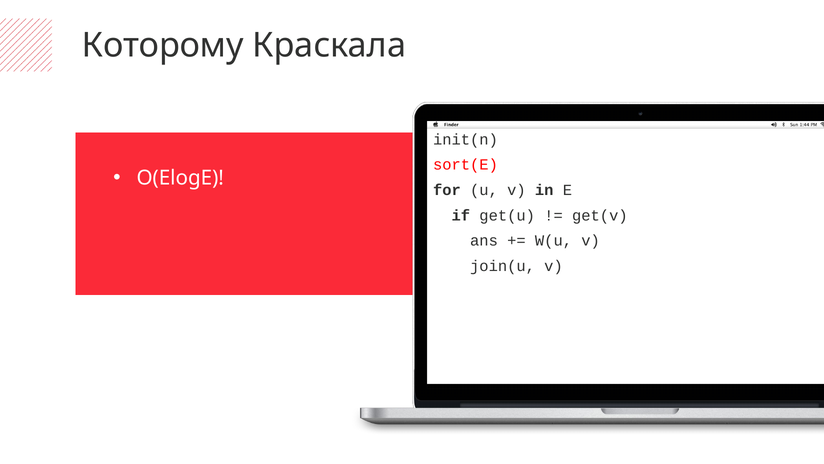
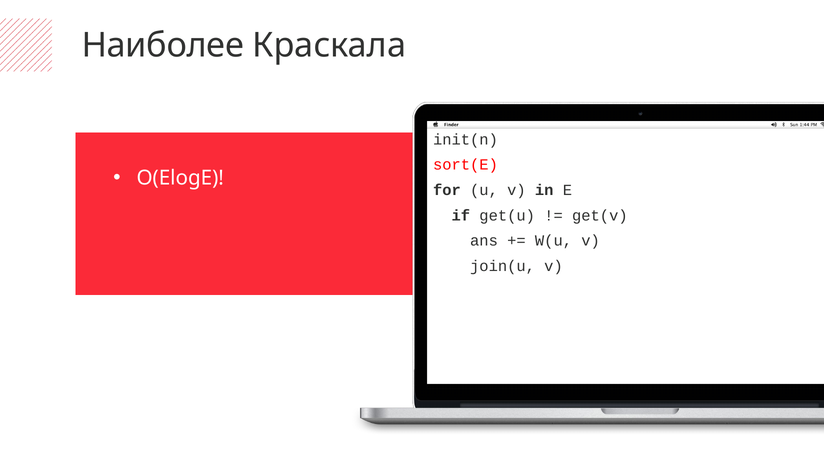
Которому: Которому -> Наиболее
